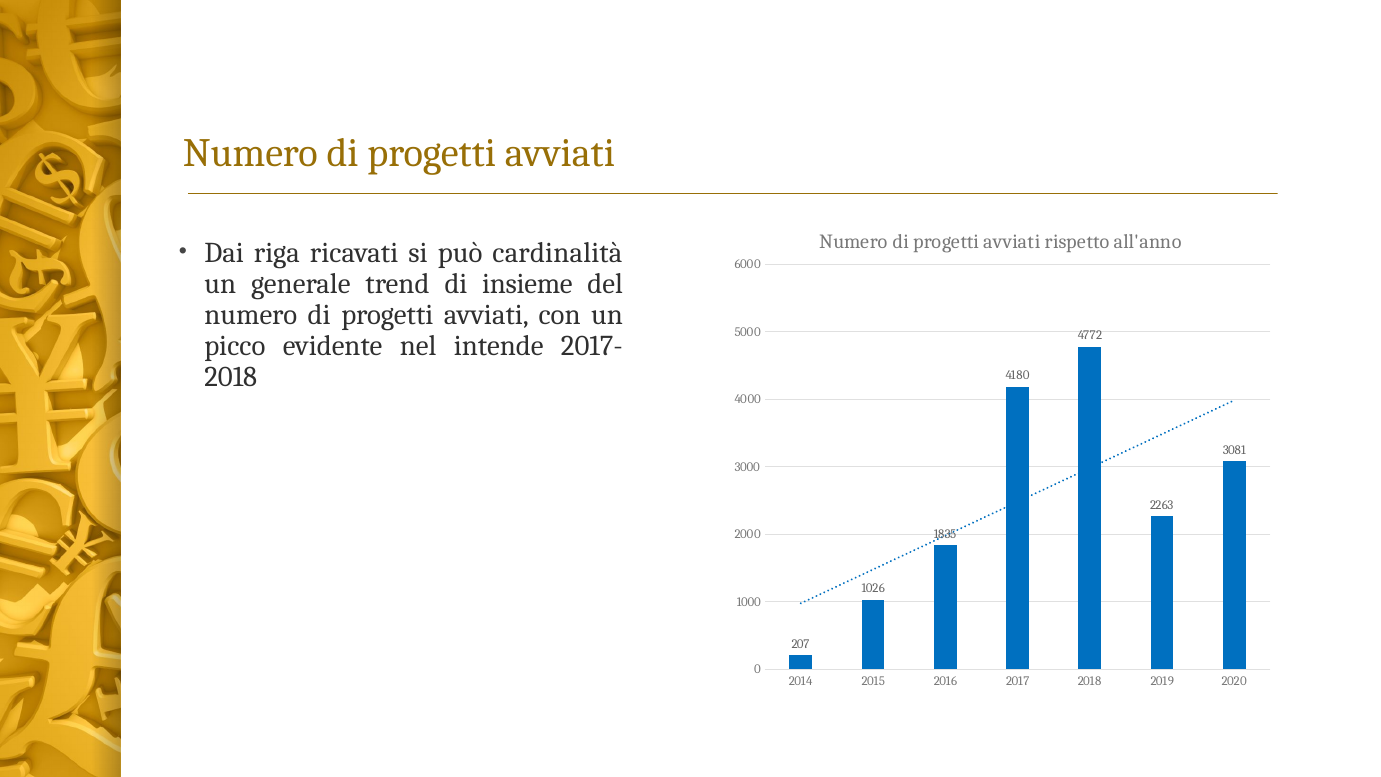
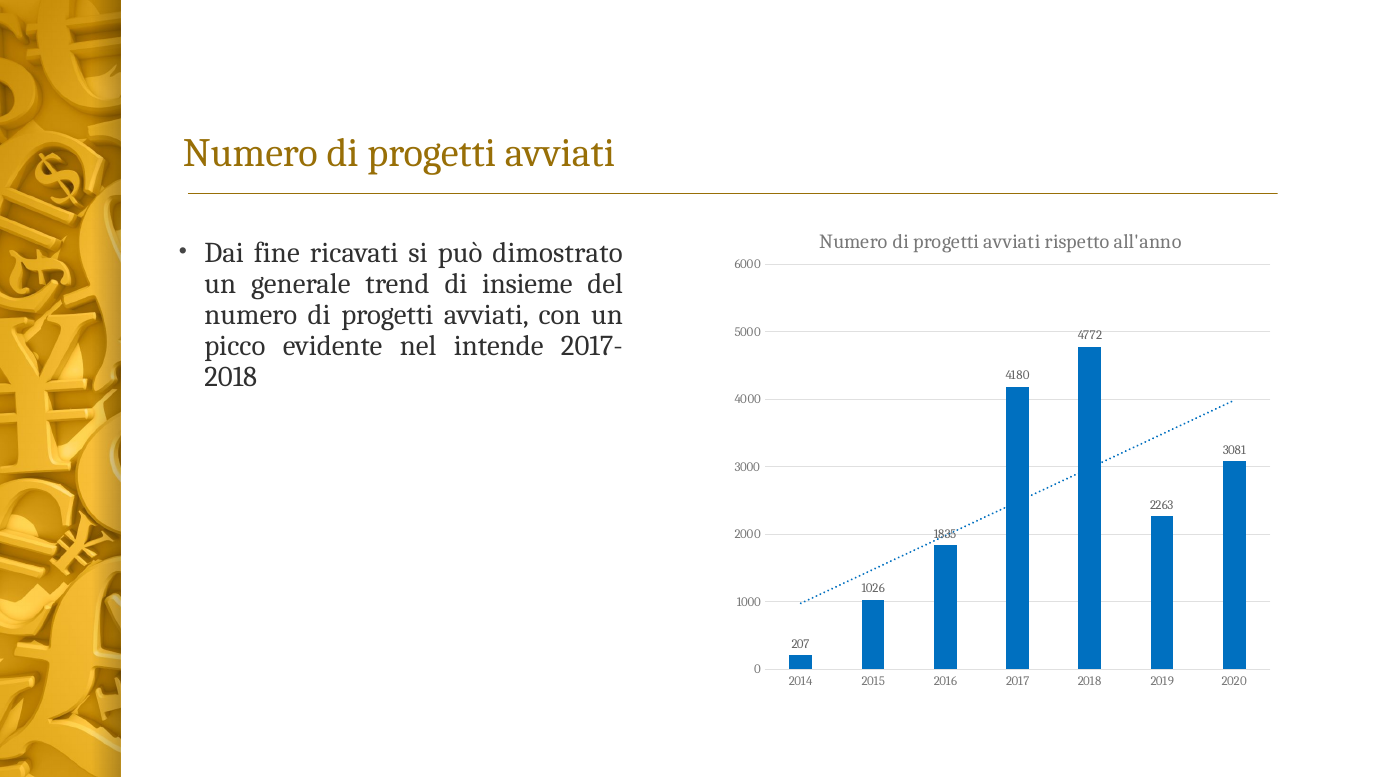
riga: riga -> fine
cardinalità: cardinalità -> dimostrato
